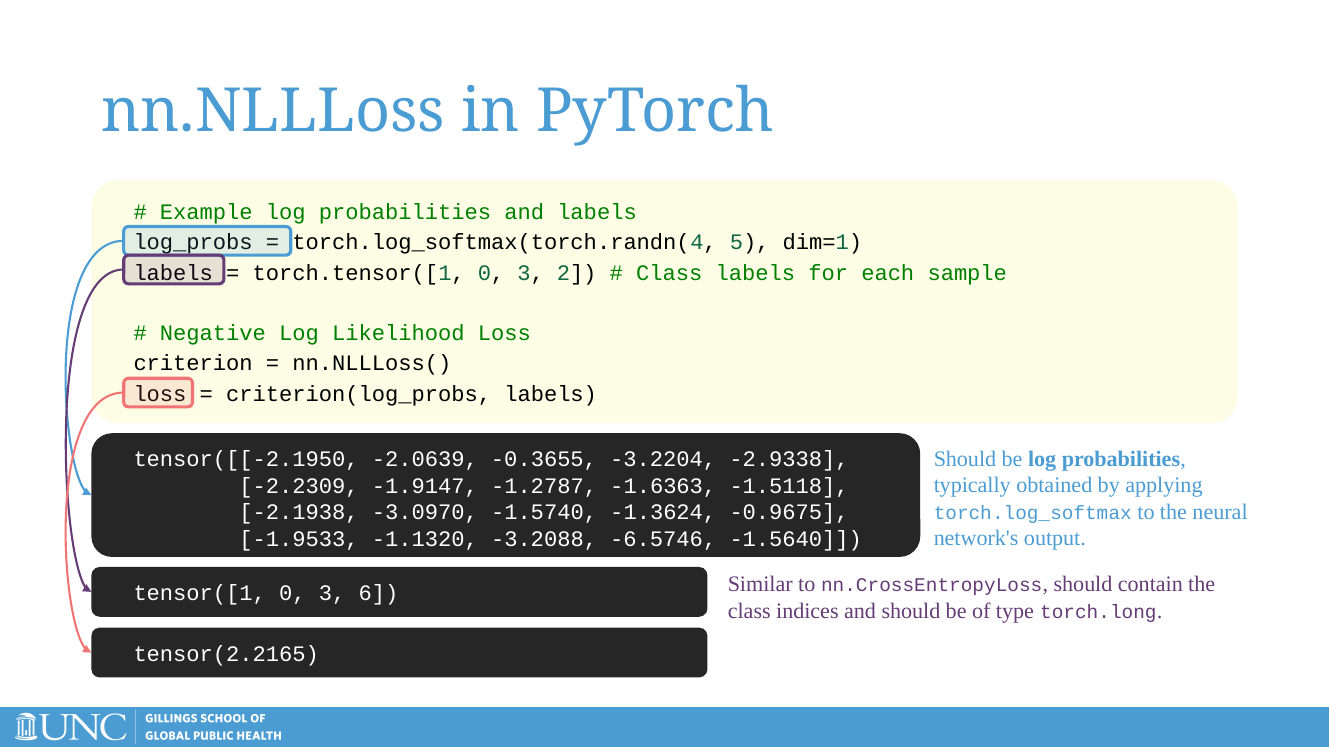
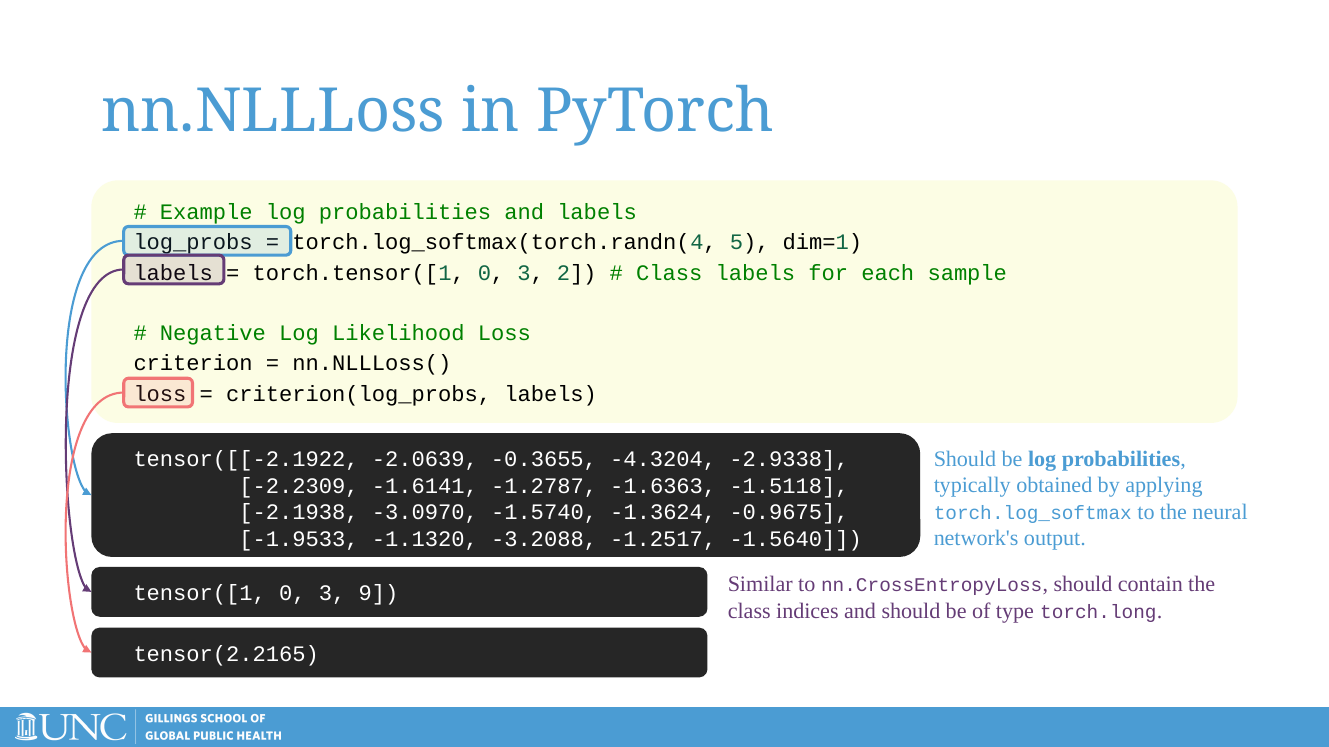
tensor([[-2.1950: tensor([[-2.1950 -> tensor([[-2.1922
-3.2204: -3.2204 -> -4.3204
-1.9147: -1.9147 -> -1.6141
-6.5746: -6.5746 -> -1.2517
6: 6 -> 9
